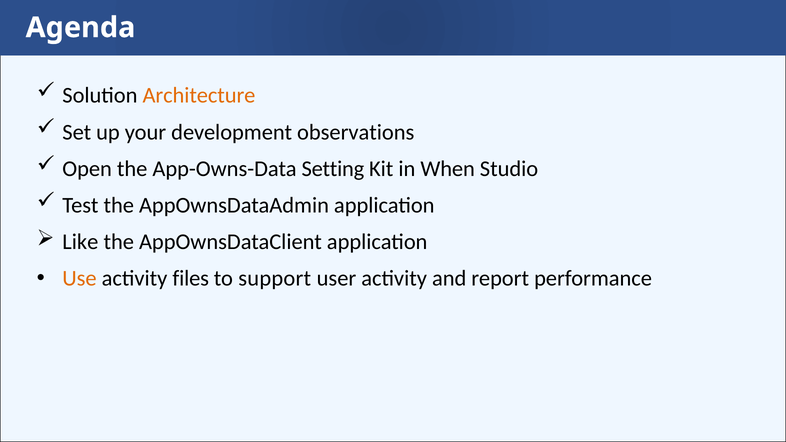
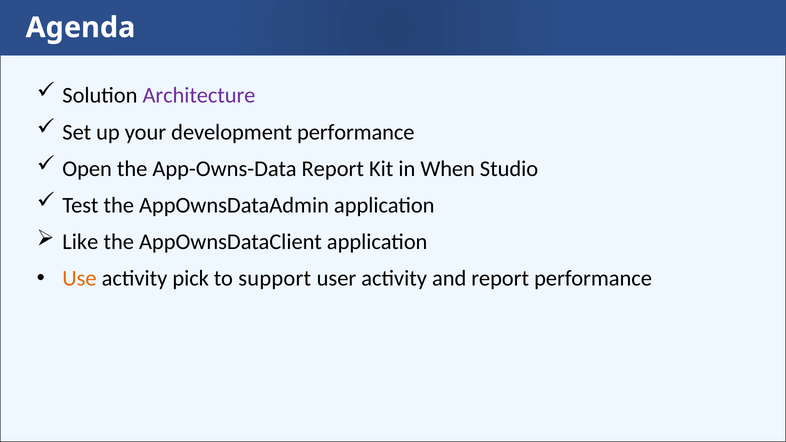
Architecture colour: orange -> purple
development observations: observations -> performance
App-Owns-Data Setting: Setting -> Report
files: files -> pick
